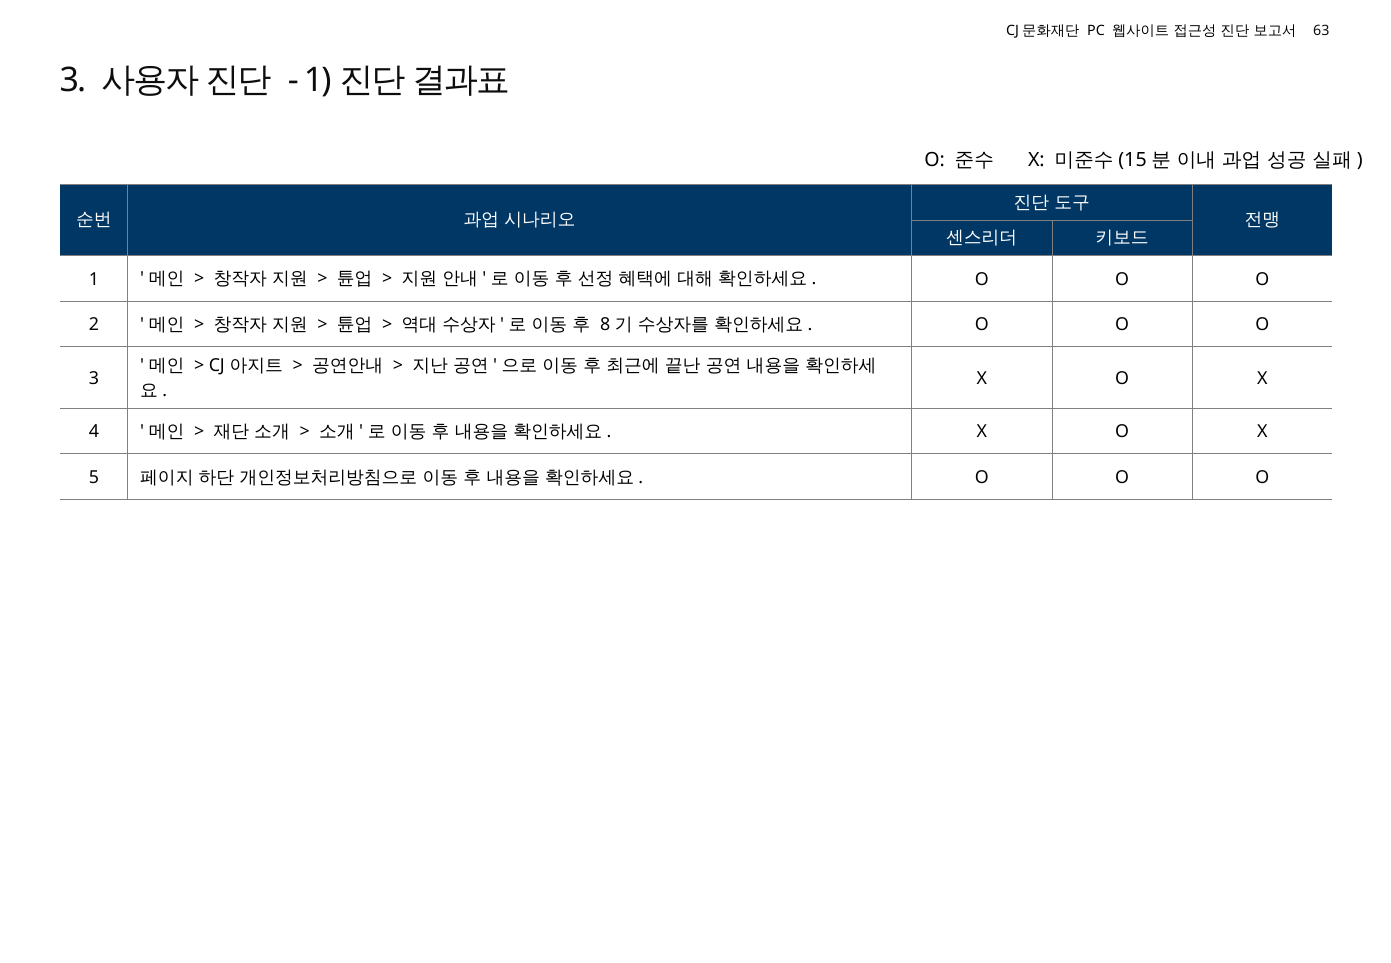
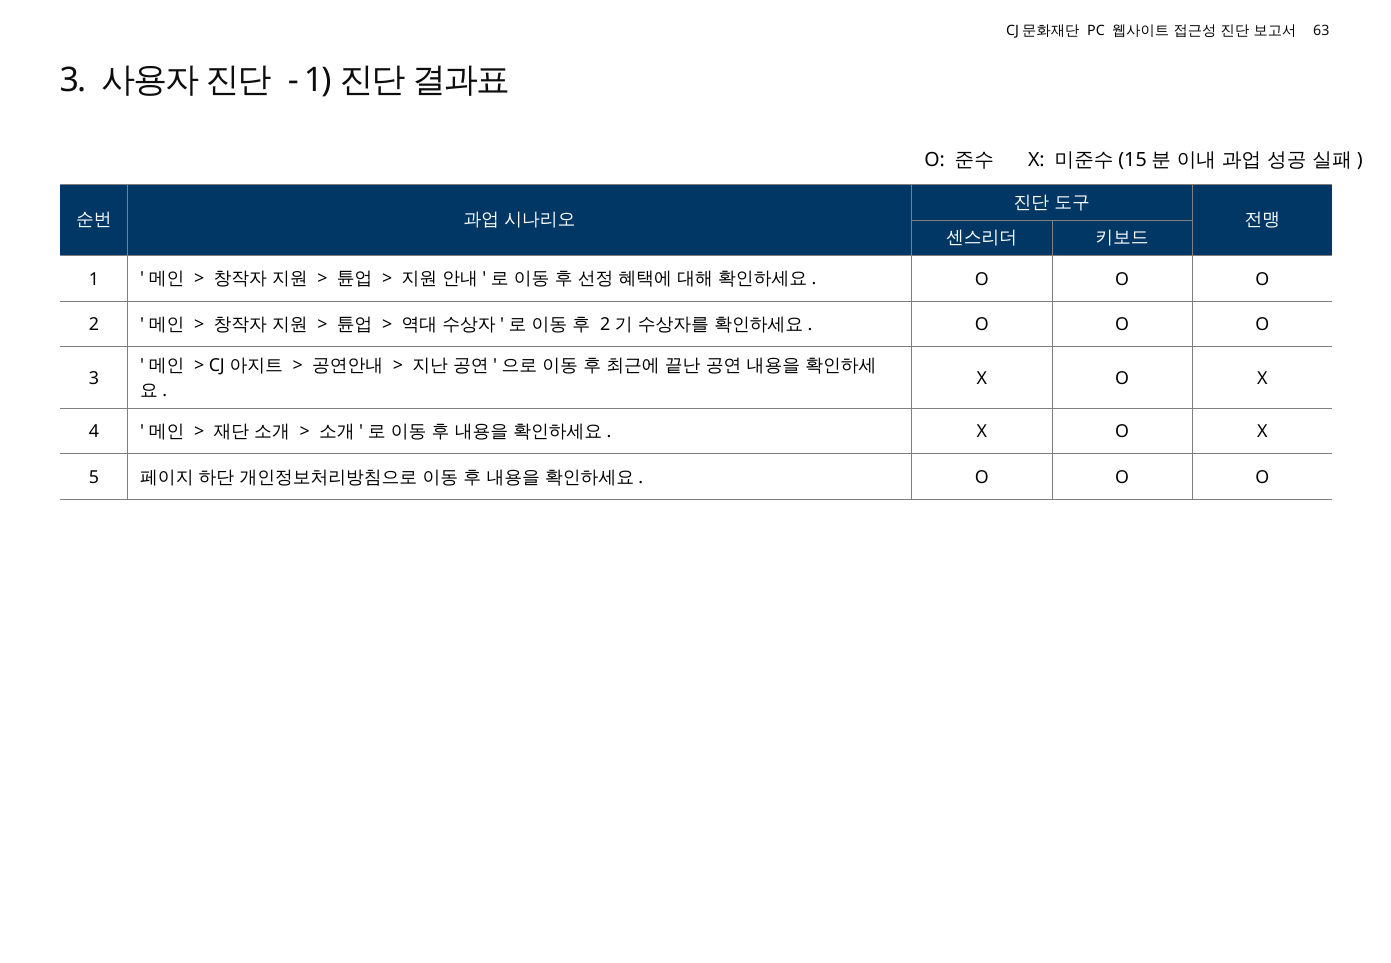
8 at (605, 325): 8 -> 2
